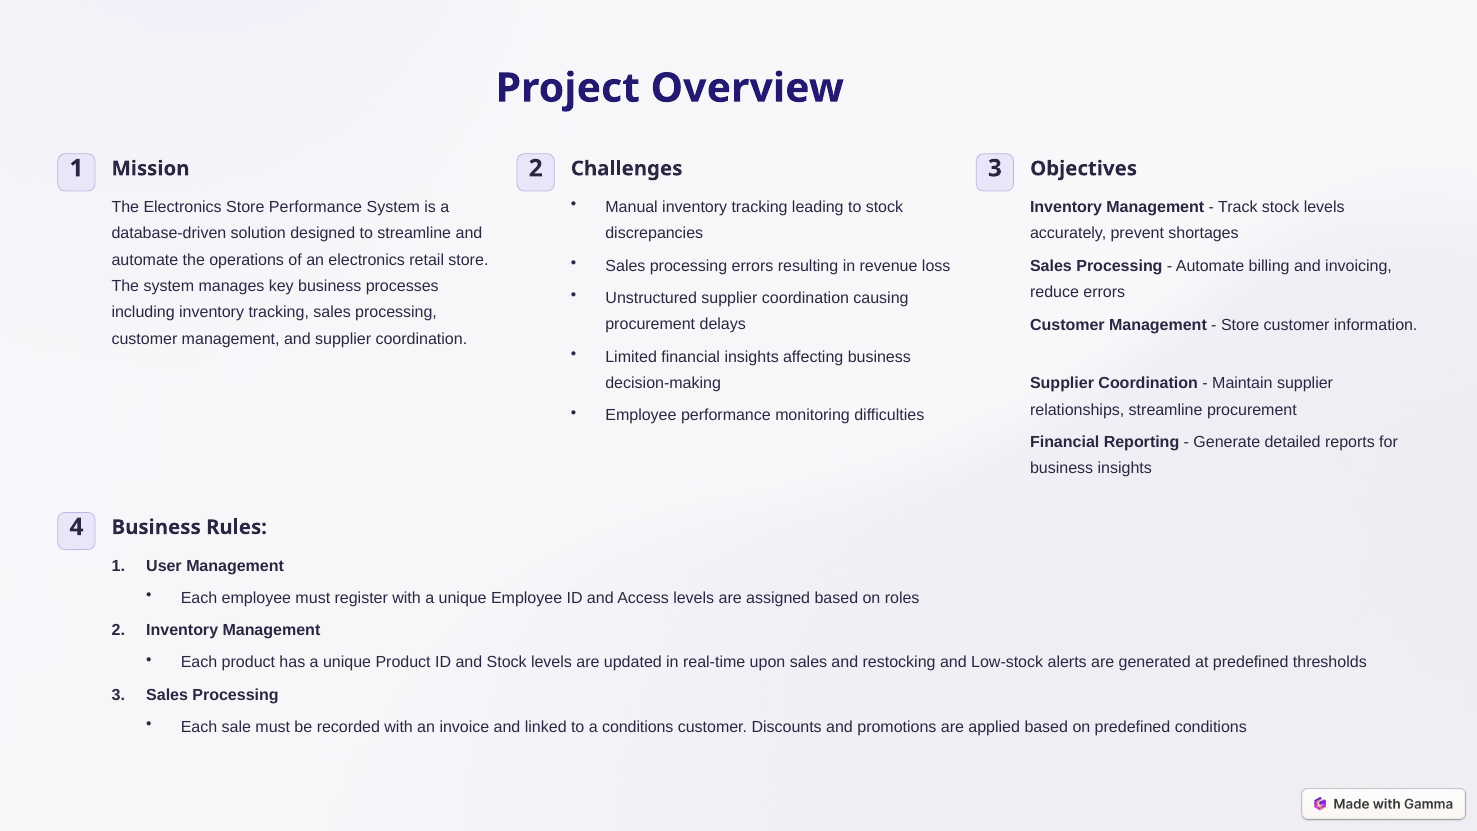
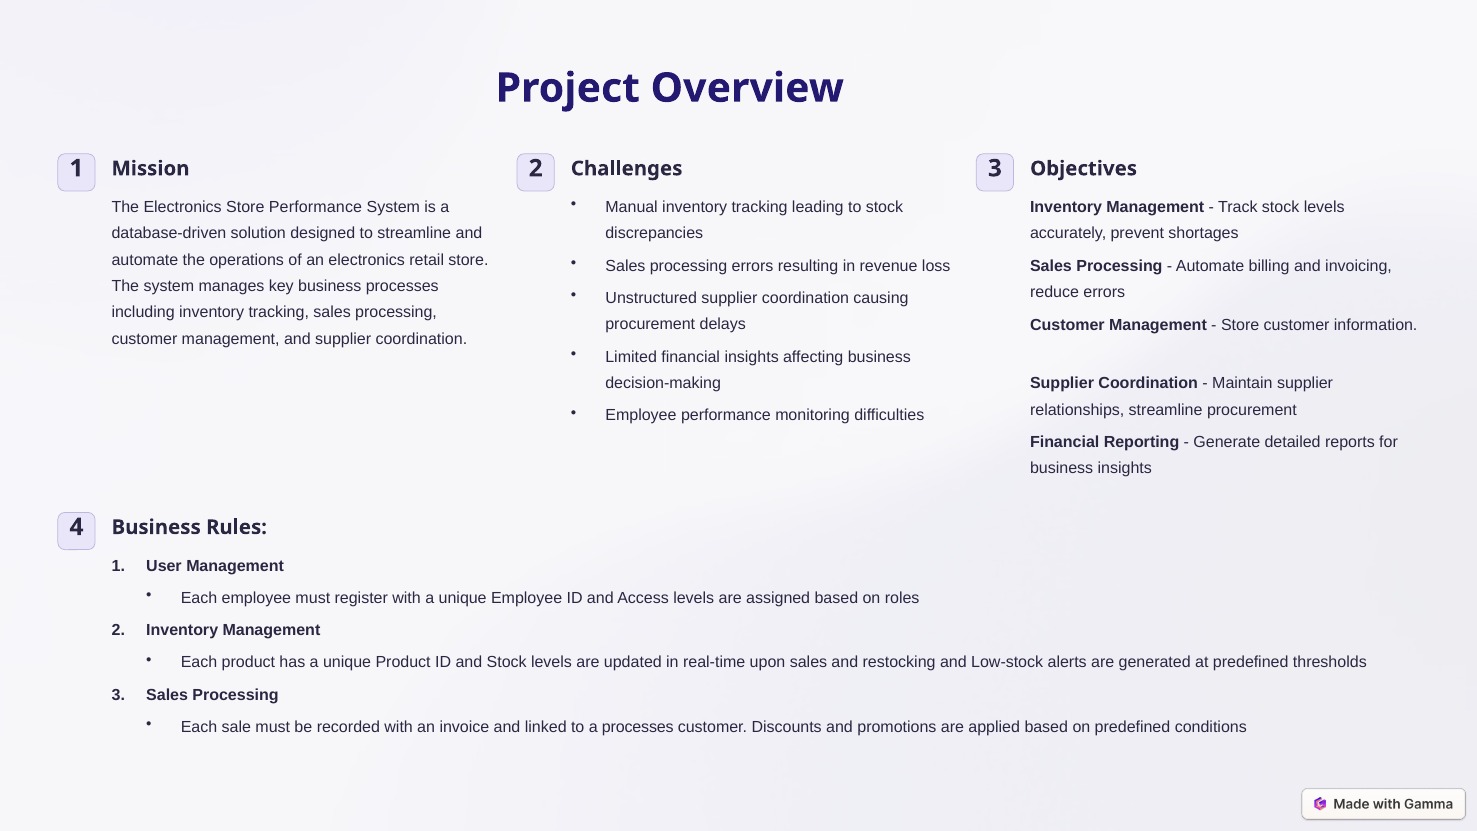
a conditions: conditions -> processes
